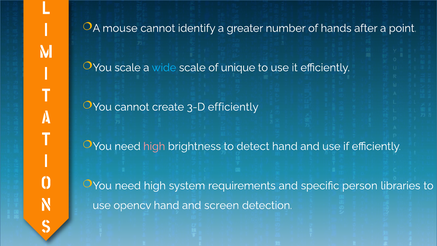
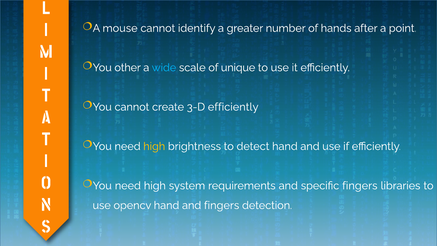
scale at (128, 68): scale -> other
high at (154, 146) colour: pink -> yellow
specific person: person -> fingers
and screen: screen -> fingers
